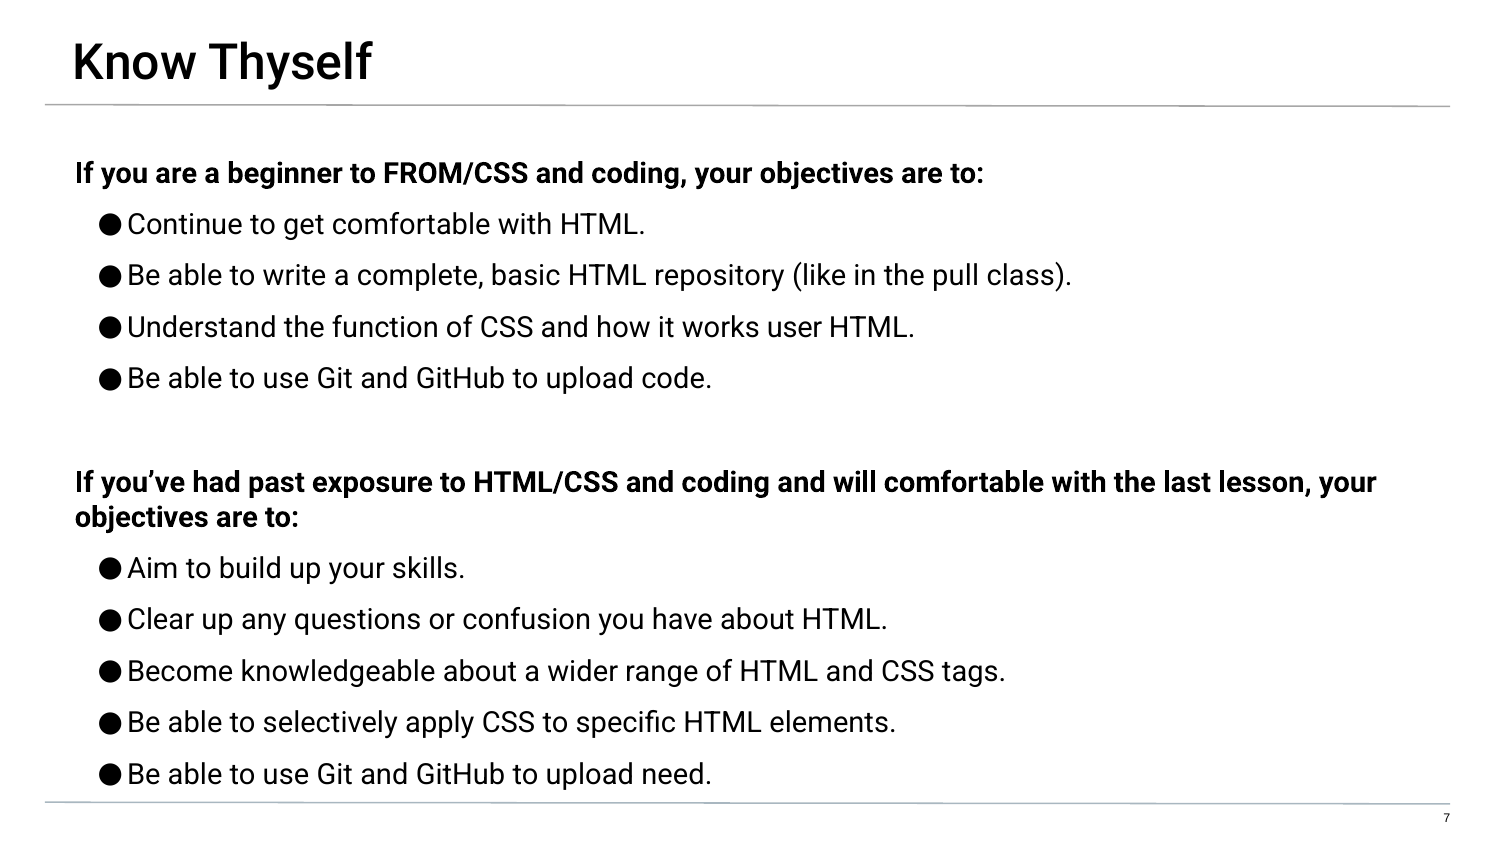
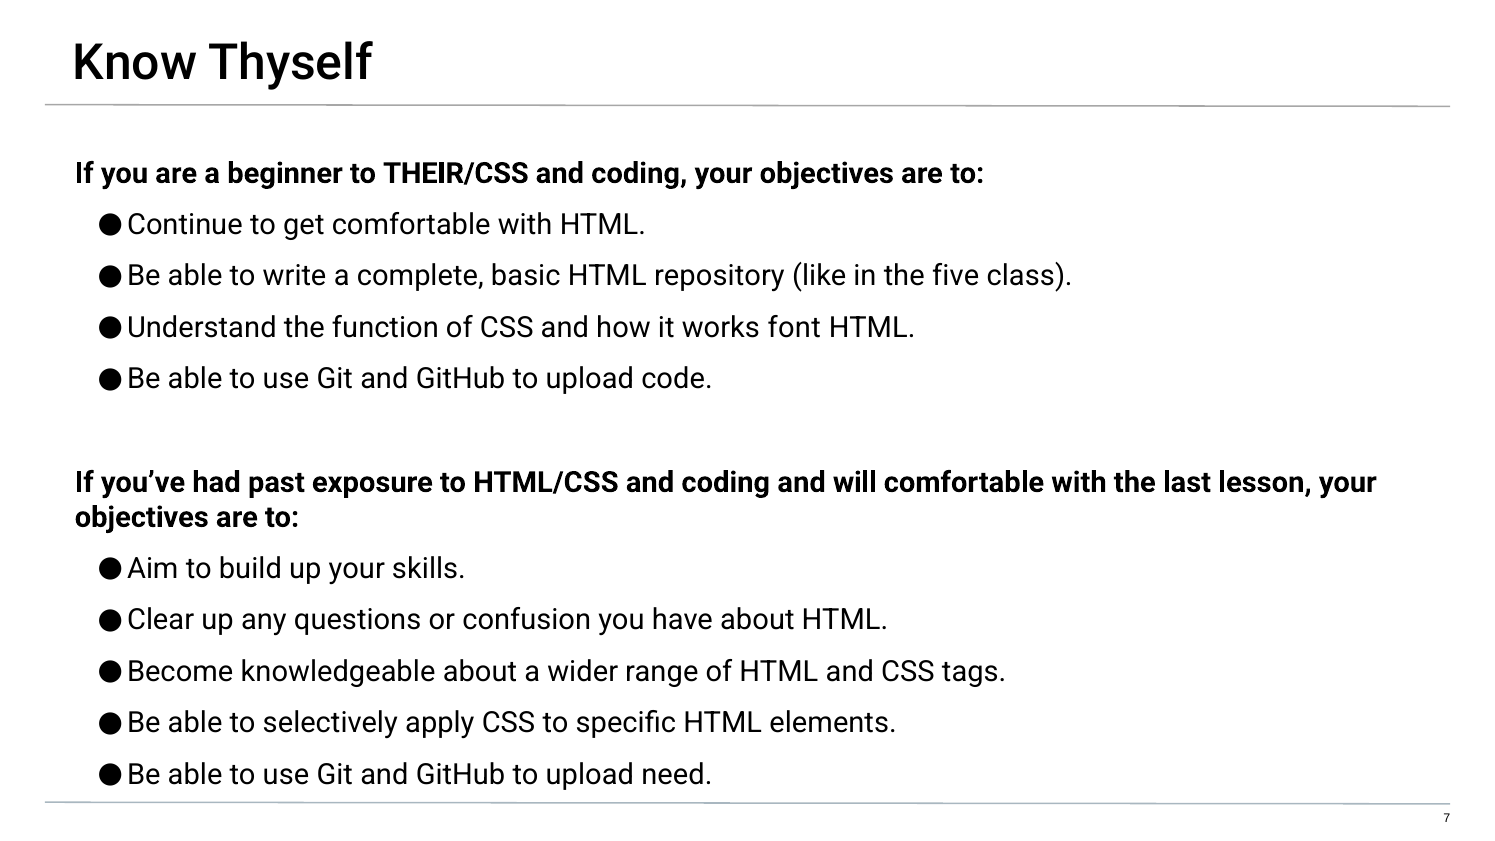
FROM/CSS: FROM/CSS -> THEIR/CSS
pull: pull -> five
user: user -> font
